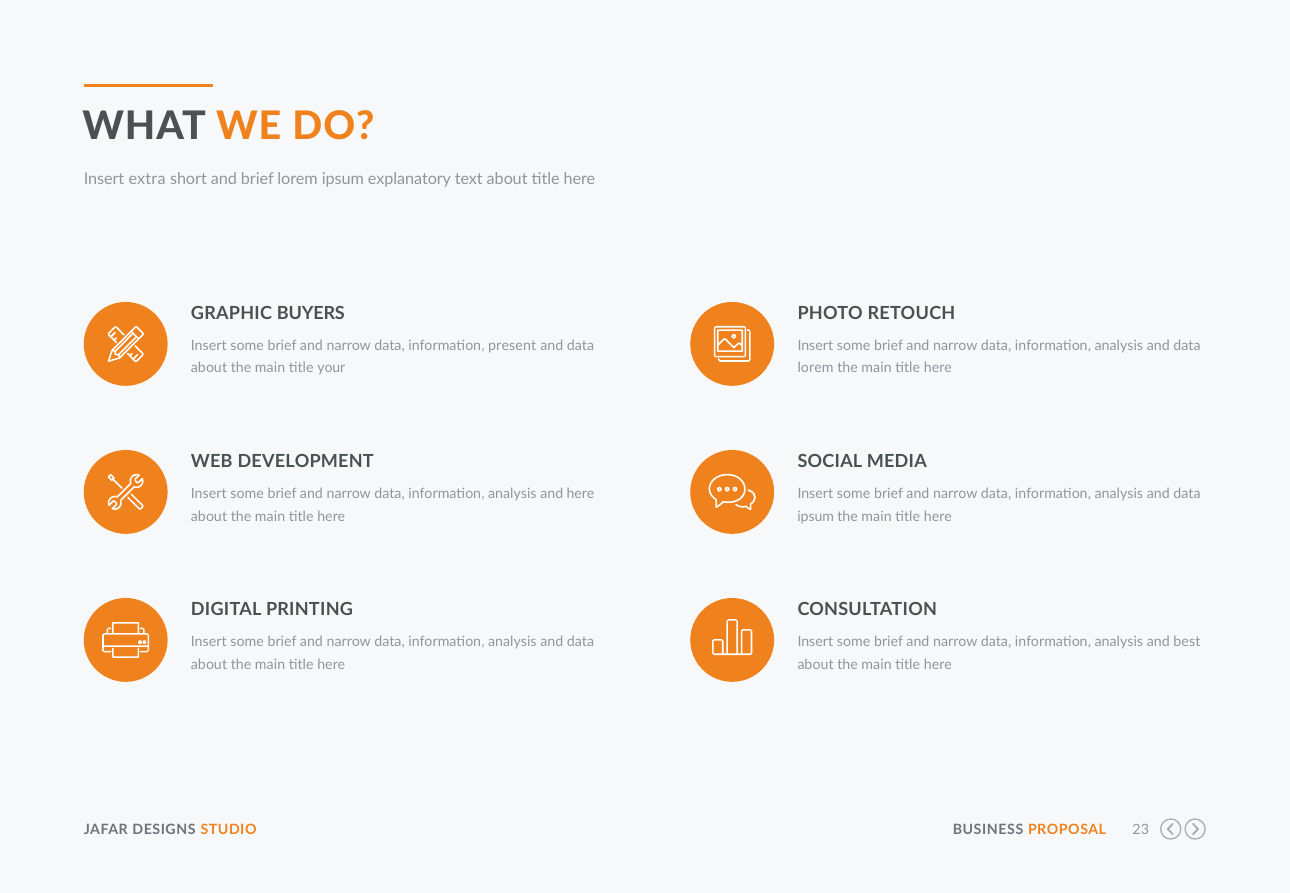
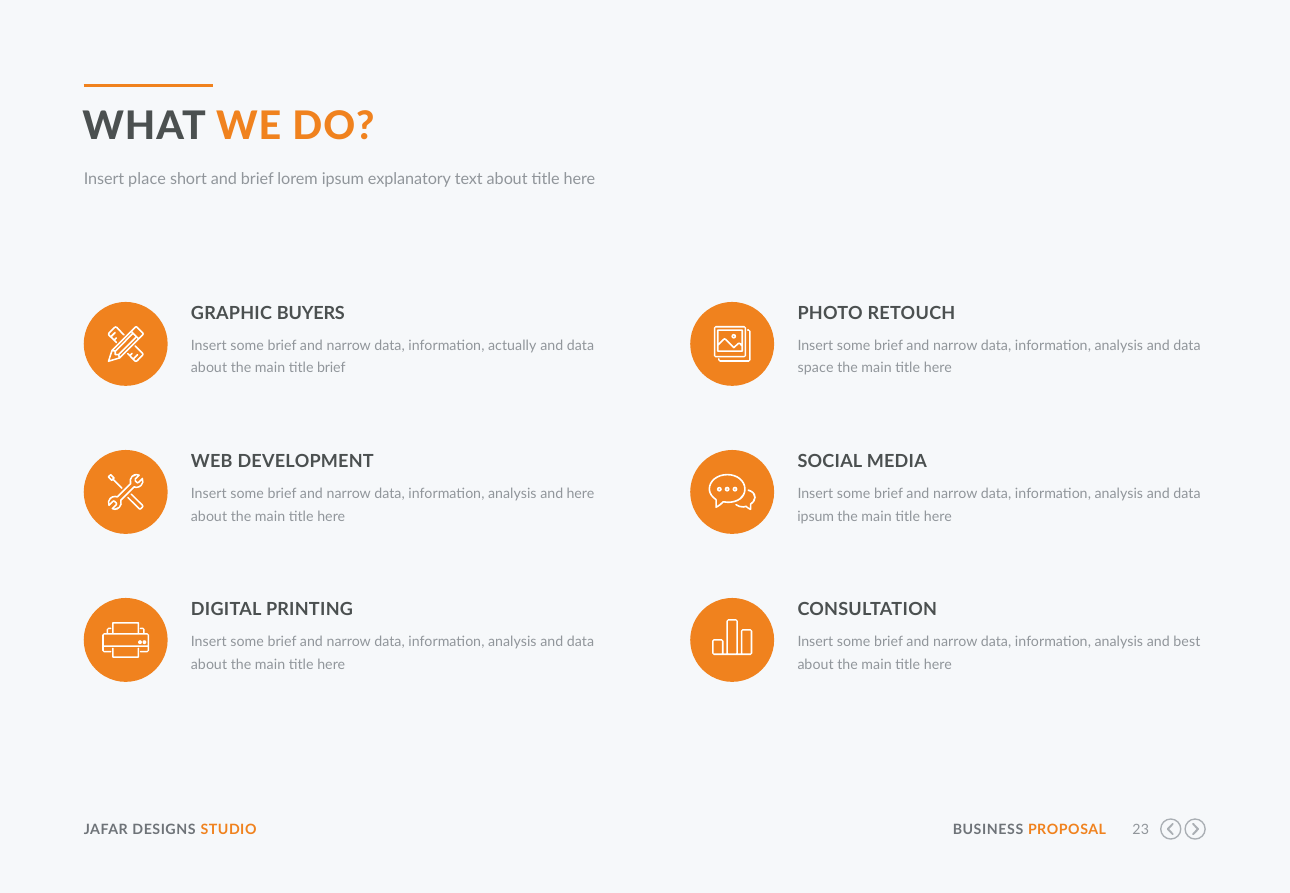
extra: extra -> place
present: present -> actually
title your: your -> brief
lorem at (816, 368): lorem -> space
